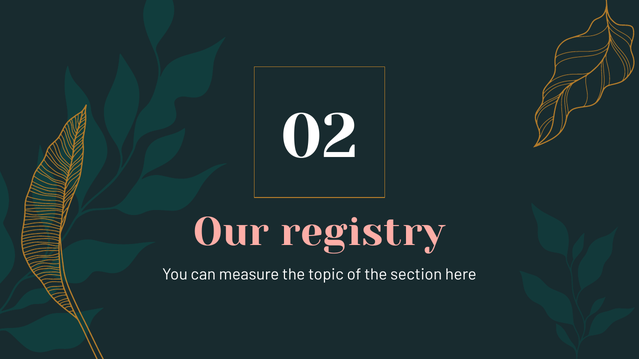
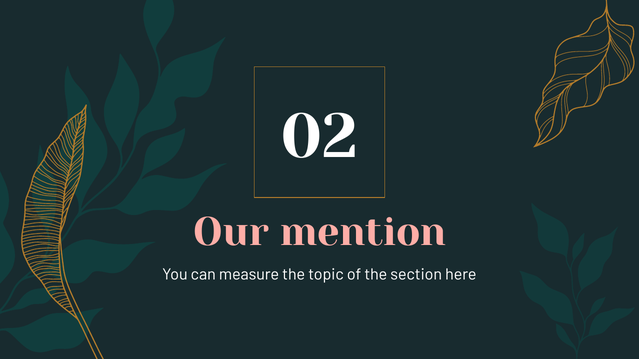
registry: registry -> mention
